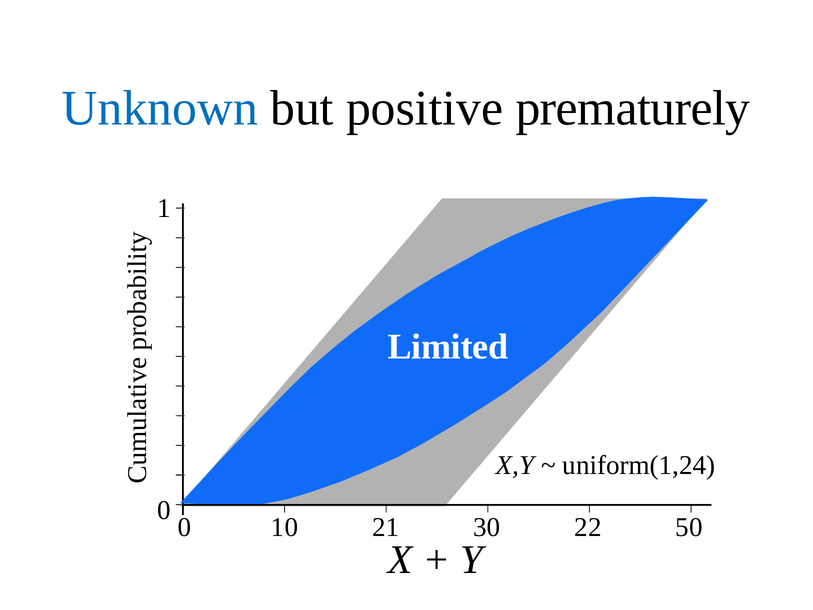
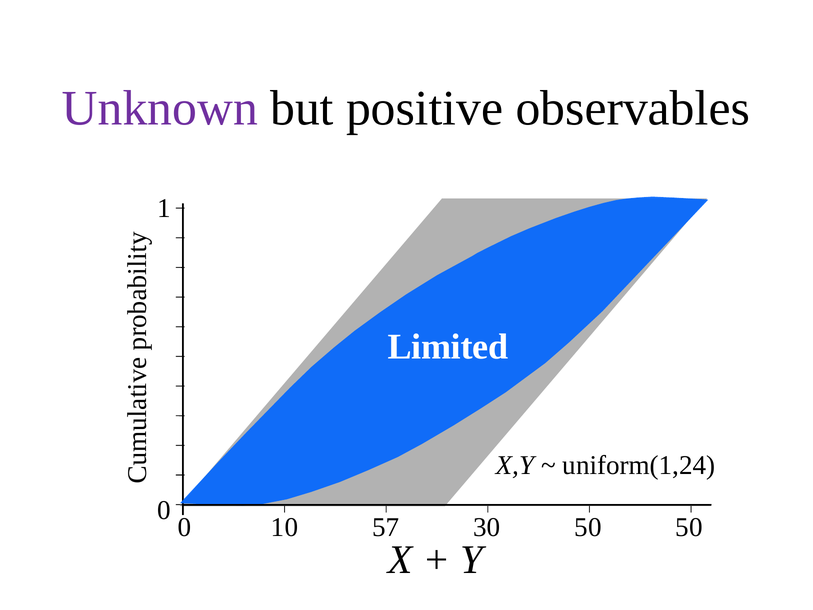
Unknown colour: blue -> purple
prematurely: prematurely -> observables
21: 21 -> 57
30 22: 22 -> 50
